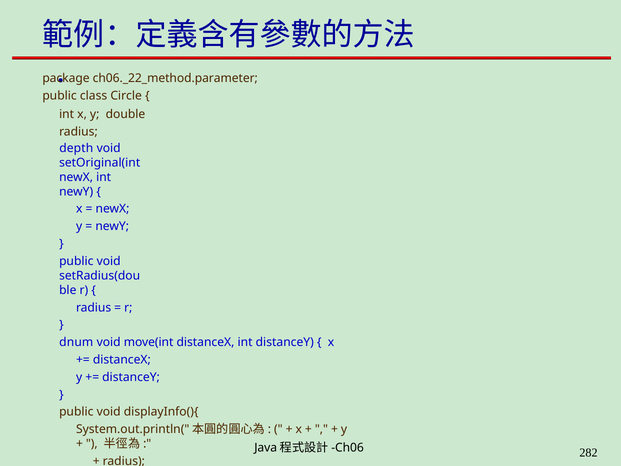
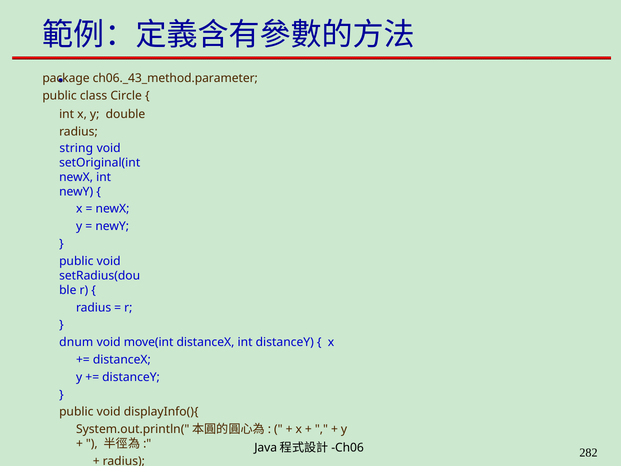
ch06._22_method.parameter: ch06._22_method.parameter -> ch06._43_method.parameter
depth: depth -> string
